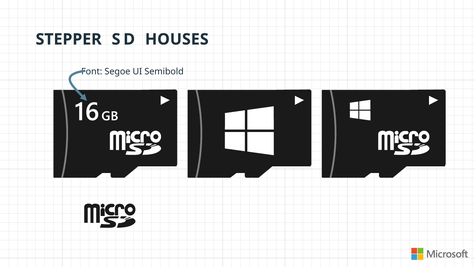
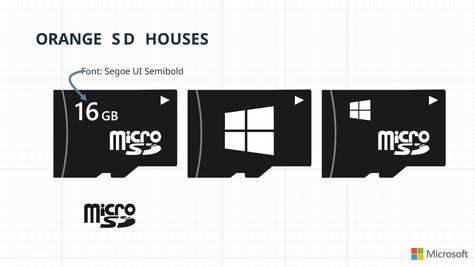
STEPPER: STEPPER -> ORANGE
